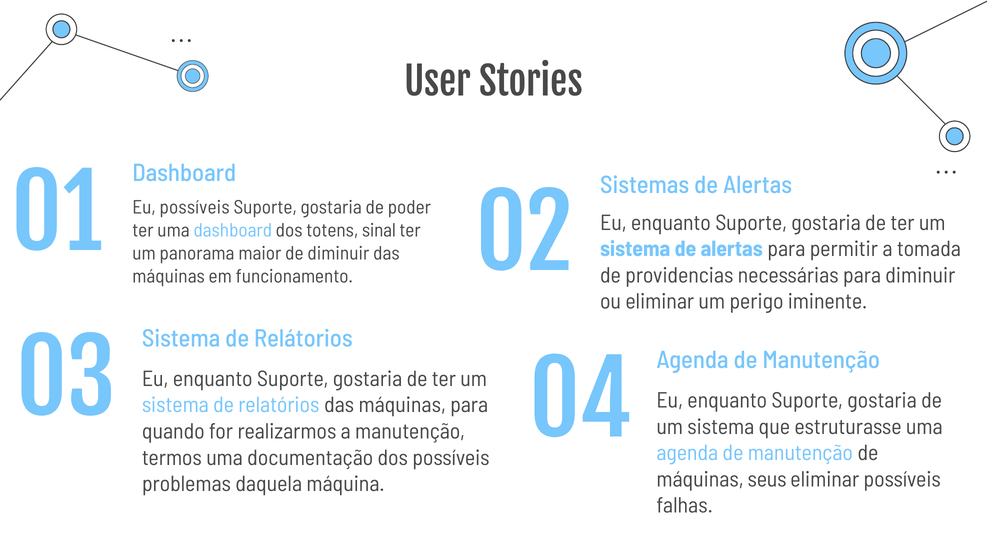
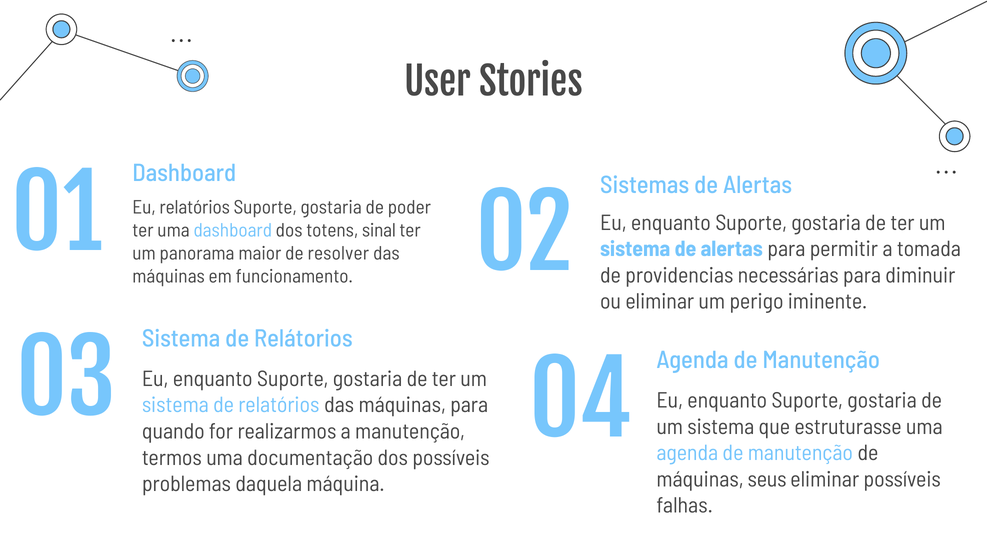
Eu possíveis: possíveis -> relatórios
de diminuir: diminuir -> resolver
